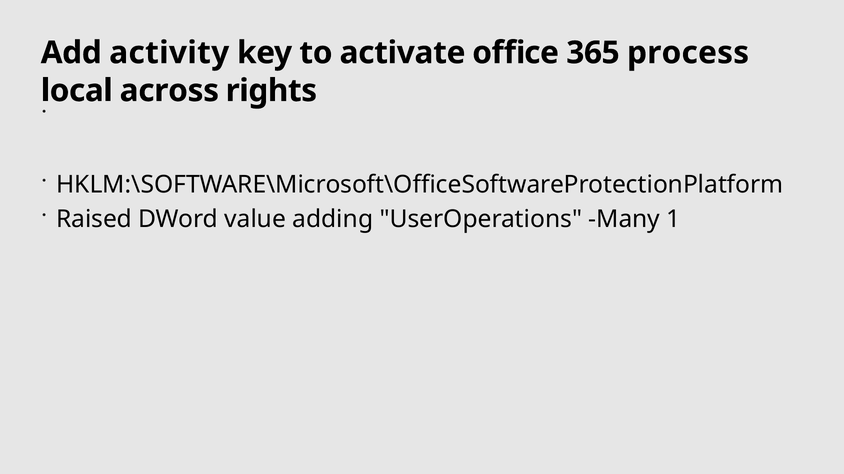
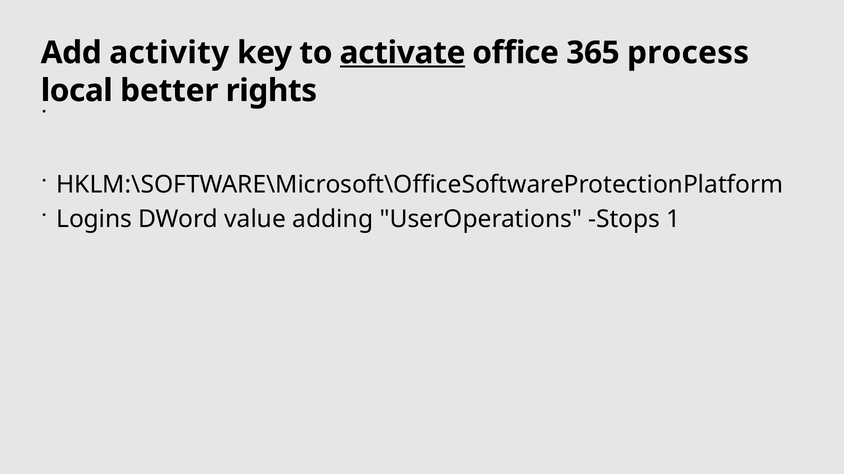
activate underline: none -> present
across: across -> better
Raised: Raised -> Logins
Many: Many -> Stops
